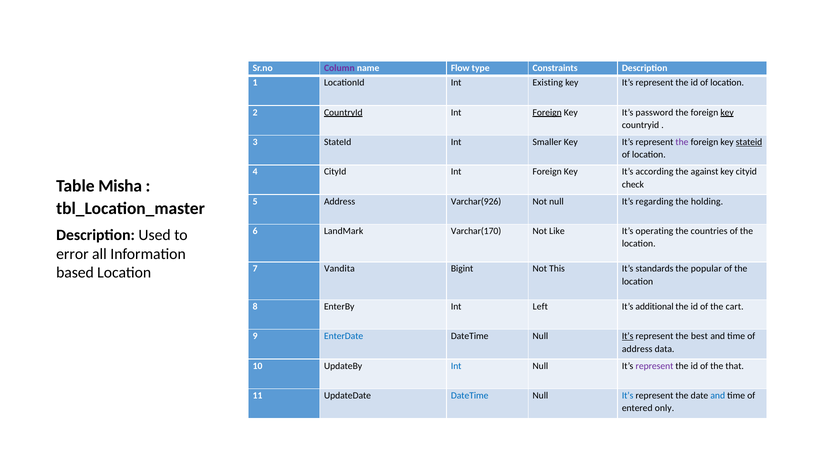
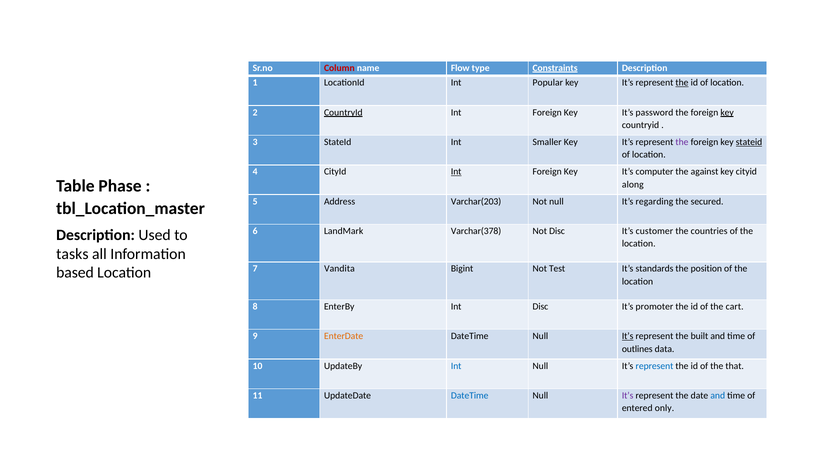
Column colour: purple -> red
Constraints underline: none -> present
Existing: Existing -> Popular
the at (682, 83) underline: none -> present
Foreign at (547, 112) underline: present -> none
Int at (456, 172) underline: none -> present
according: according -> computer
Misha: Misha -> Phase
check: check -> along
Varchar(926: Varchar(926 -> Varchar(203
holding: holding -> secured
Varchar(170: Varchar(170 -> Varchar(378
Not Like: Like -> Disc
operating: operating -> customer
error: error -> tasks
This: This -> Test
popular: popular -> position
Int Left: Left -> Disc
additional: additional -> promoter
EnterDate colour: blue -> orange
best: best -> built
address at (637, 349): address -> outlines
represent at (654, 366) colour: purple -> blue
It’s at (628, 395) colour: blue -> purple
